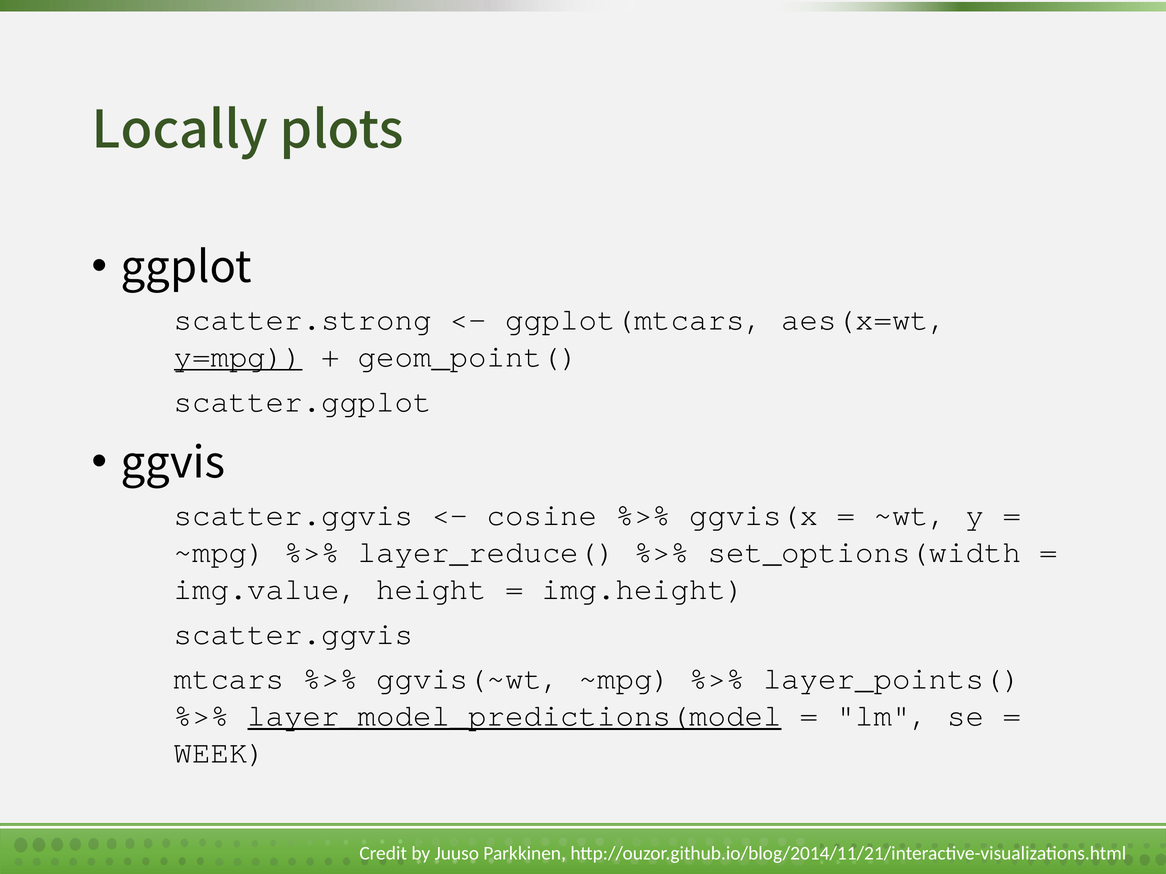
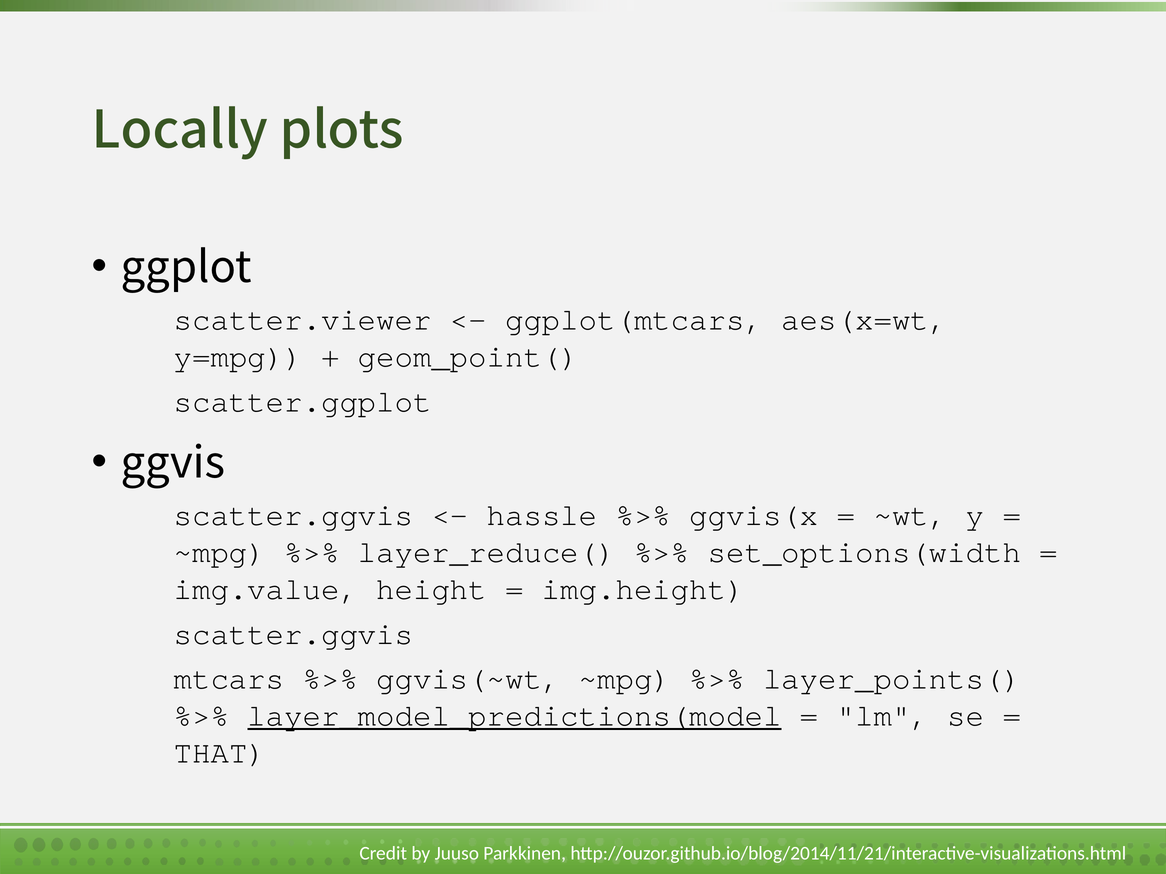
scatter.strong: scatter.strong -> scatter.viewer
y=mpg underline: present -> none
cosine: cosine -> hassle
WEEK: WEEK -> THAT
